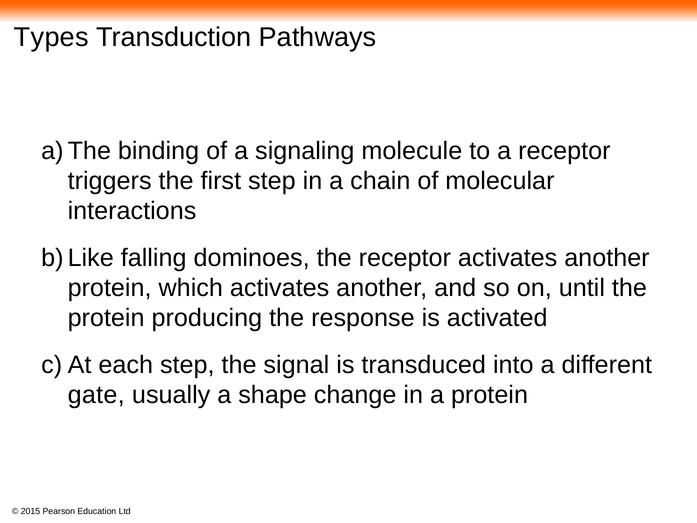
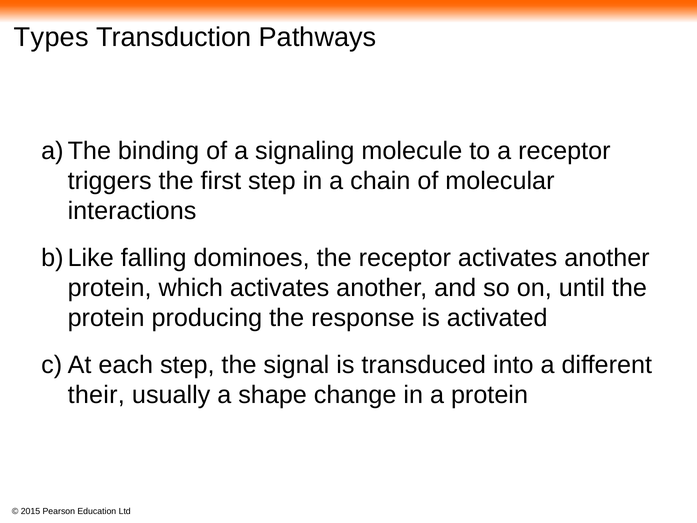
gate: gate -> their
